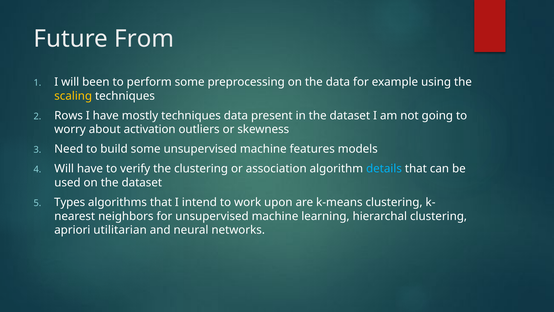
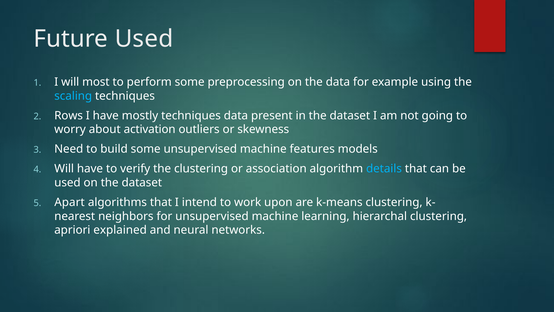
Future From: From -> Used
been: been -> most
scaling colour: yellow -> light blue
Types: Types -> Apart
utilitarian: utilitarian -> explained
